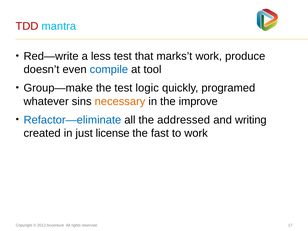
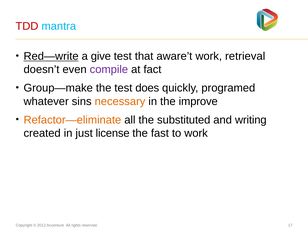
Red—write underline: none -> present
less: less -> give
marks’t: marks’t -> aware’t
produce: produce -> retrieval
compile colour: blue -> purple
tool: tool -> fact
logic: logic -> does
Refactor—eliminate colour: blue -> orange
addressed: addressed -> substituted
